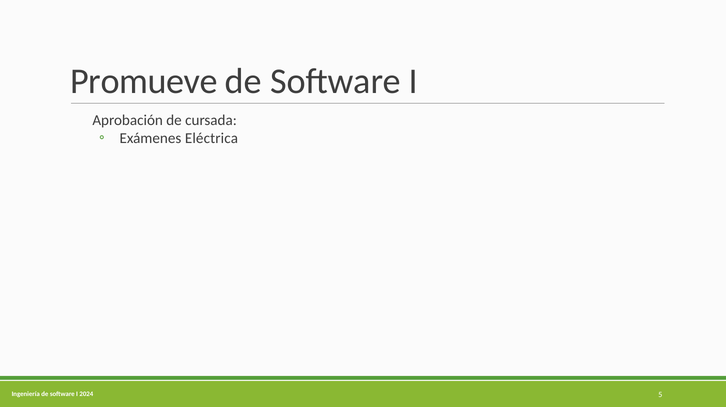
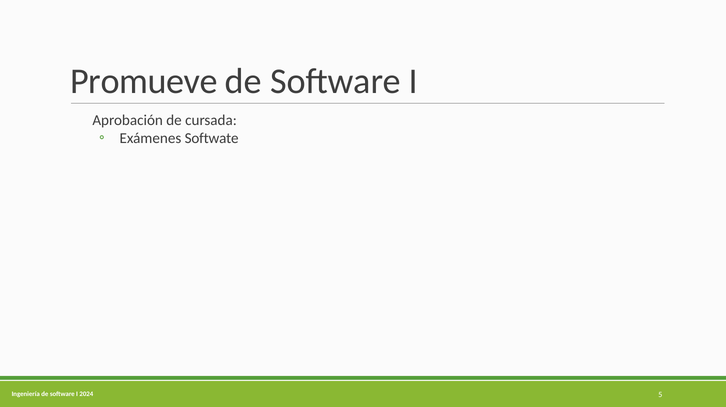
Eléctrica: Eléctrica -> Softwate
